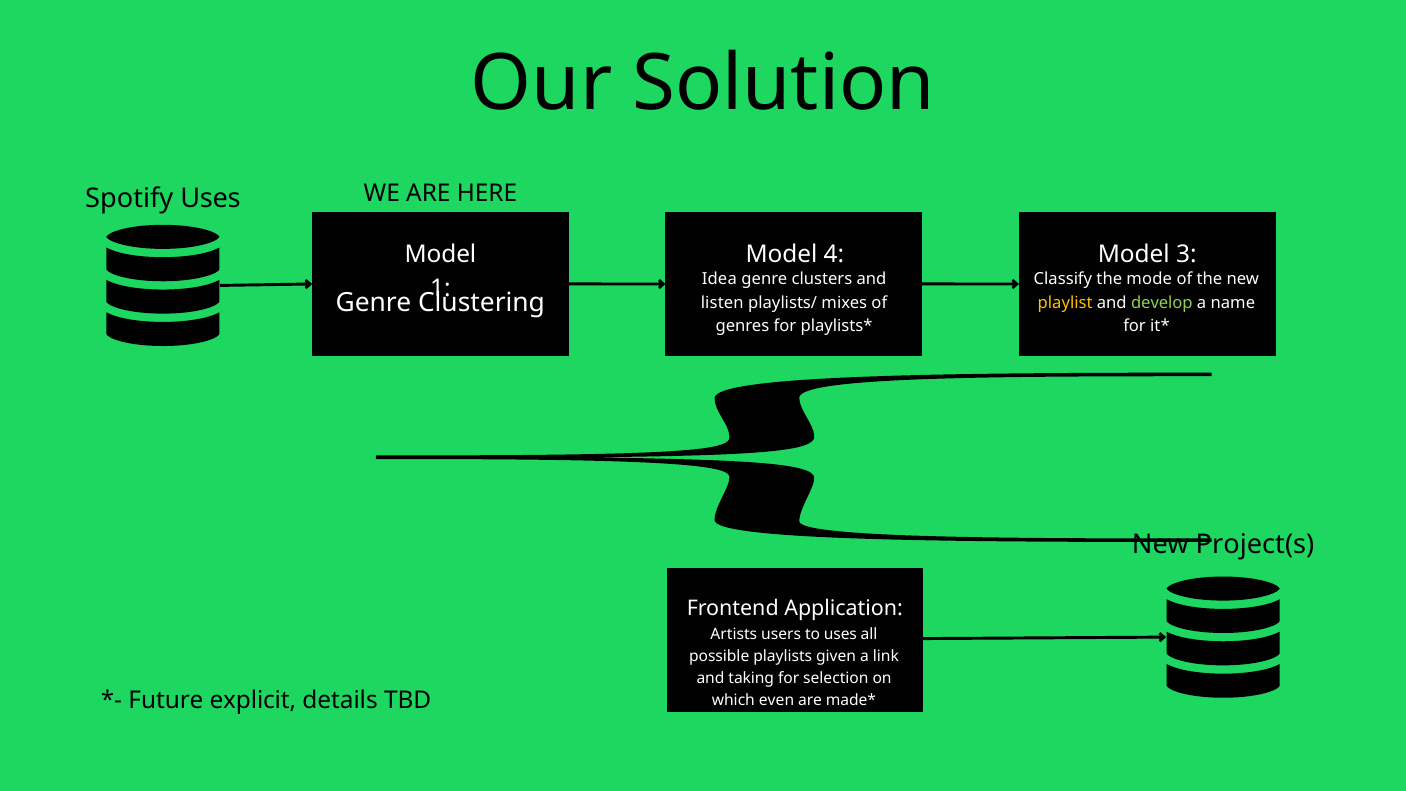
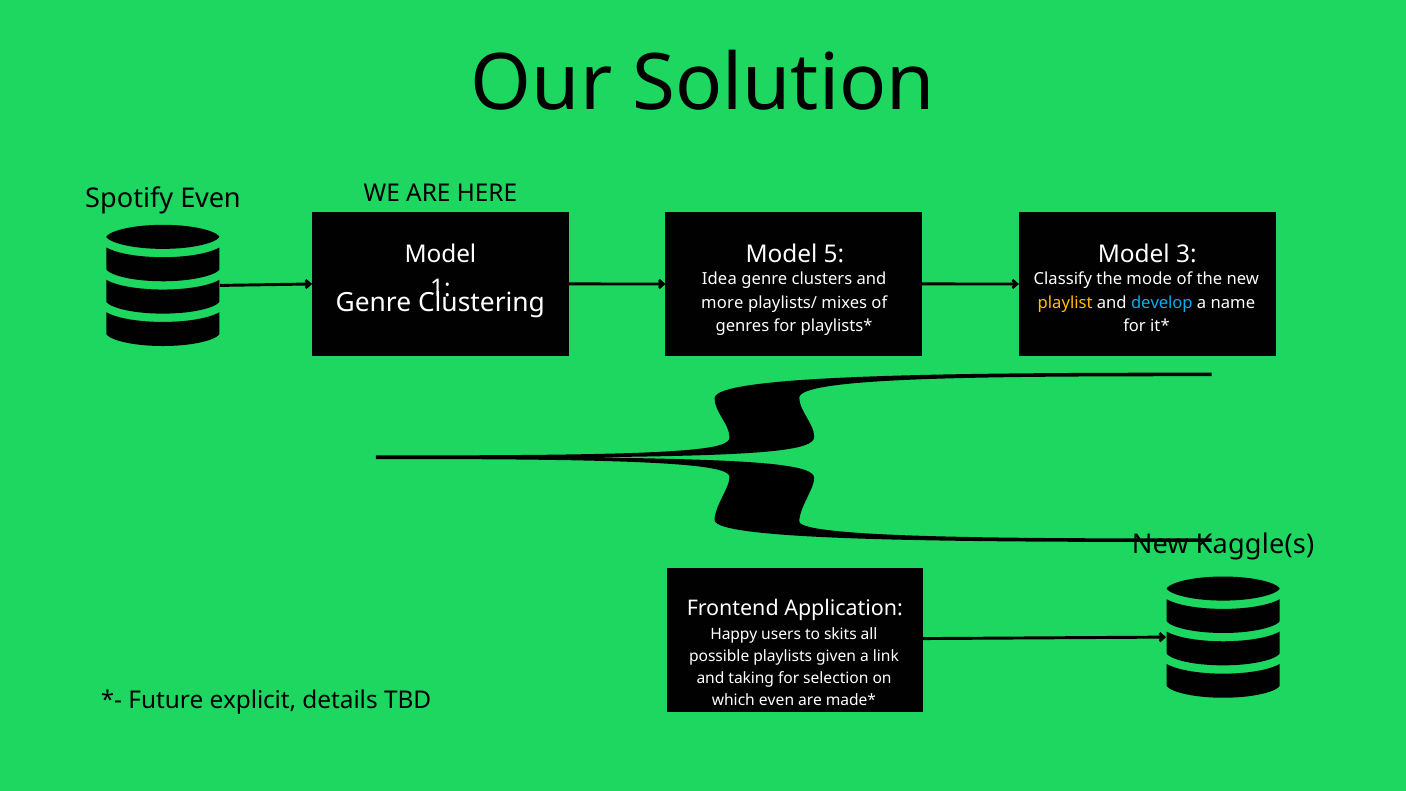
Spotify Uses: Uses -> Even
4: 4 -> 5
listen: listen -> more
develop colour: light green -> light blue
Project(s: Project(s -> Kaggle(s
Artists: Artists -> Happy
to uses: uses -> skits
